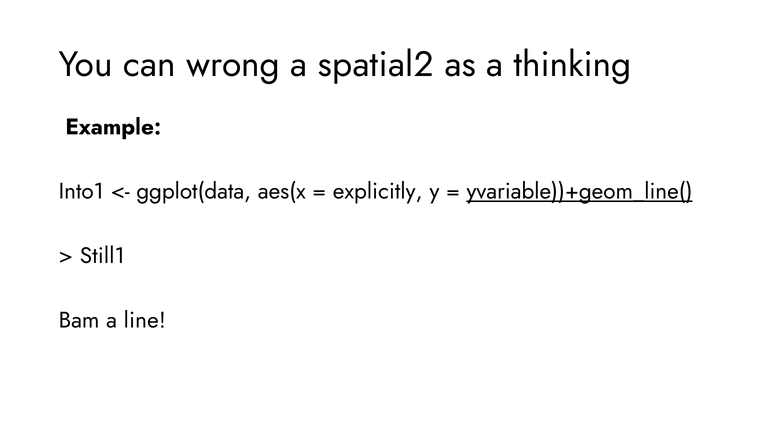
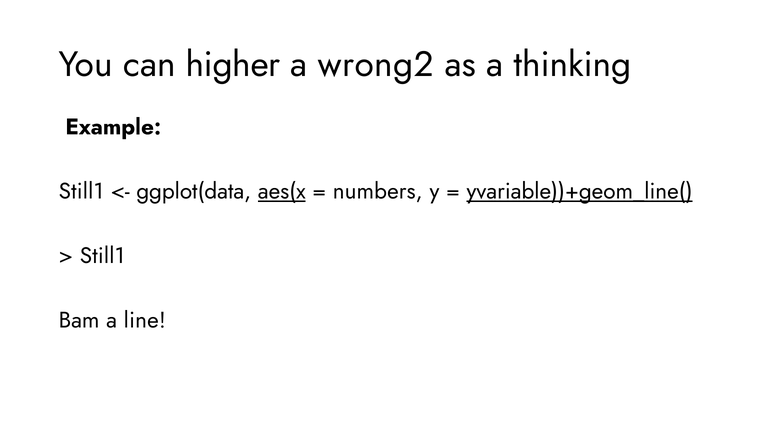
wrong: wrong -> higher
spatial2: spatial2 -> wrong2
Into1 at (81, 192): Into1 -> Still1
aes(x underline: none -> present
explicitly: explicitly -> numbers
